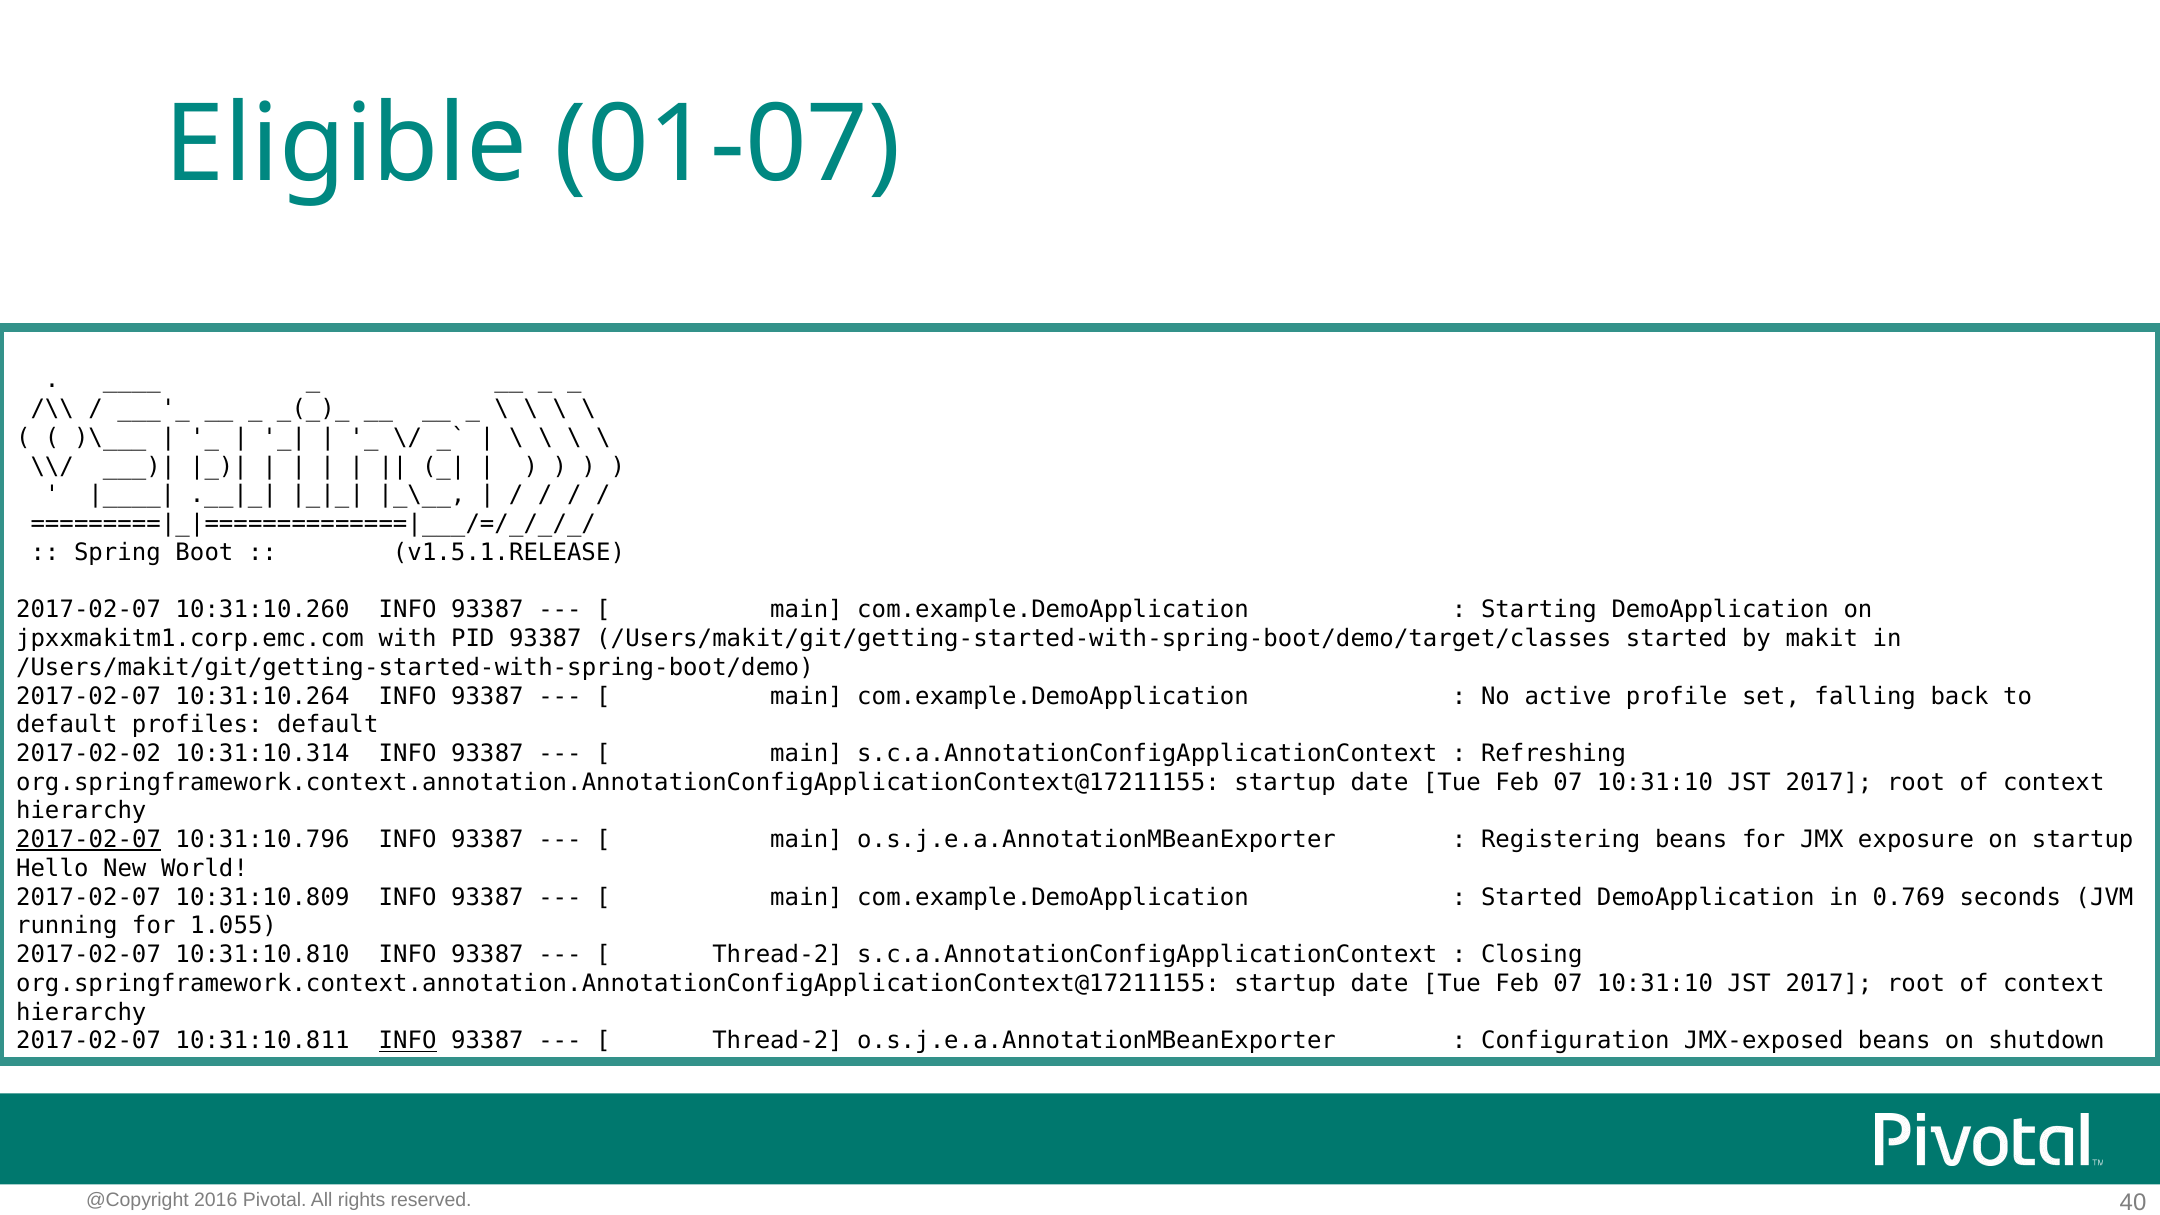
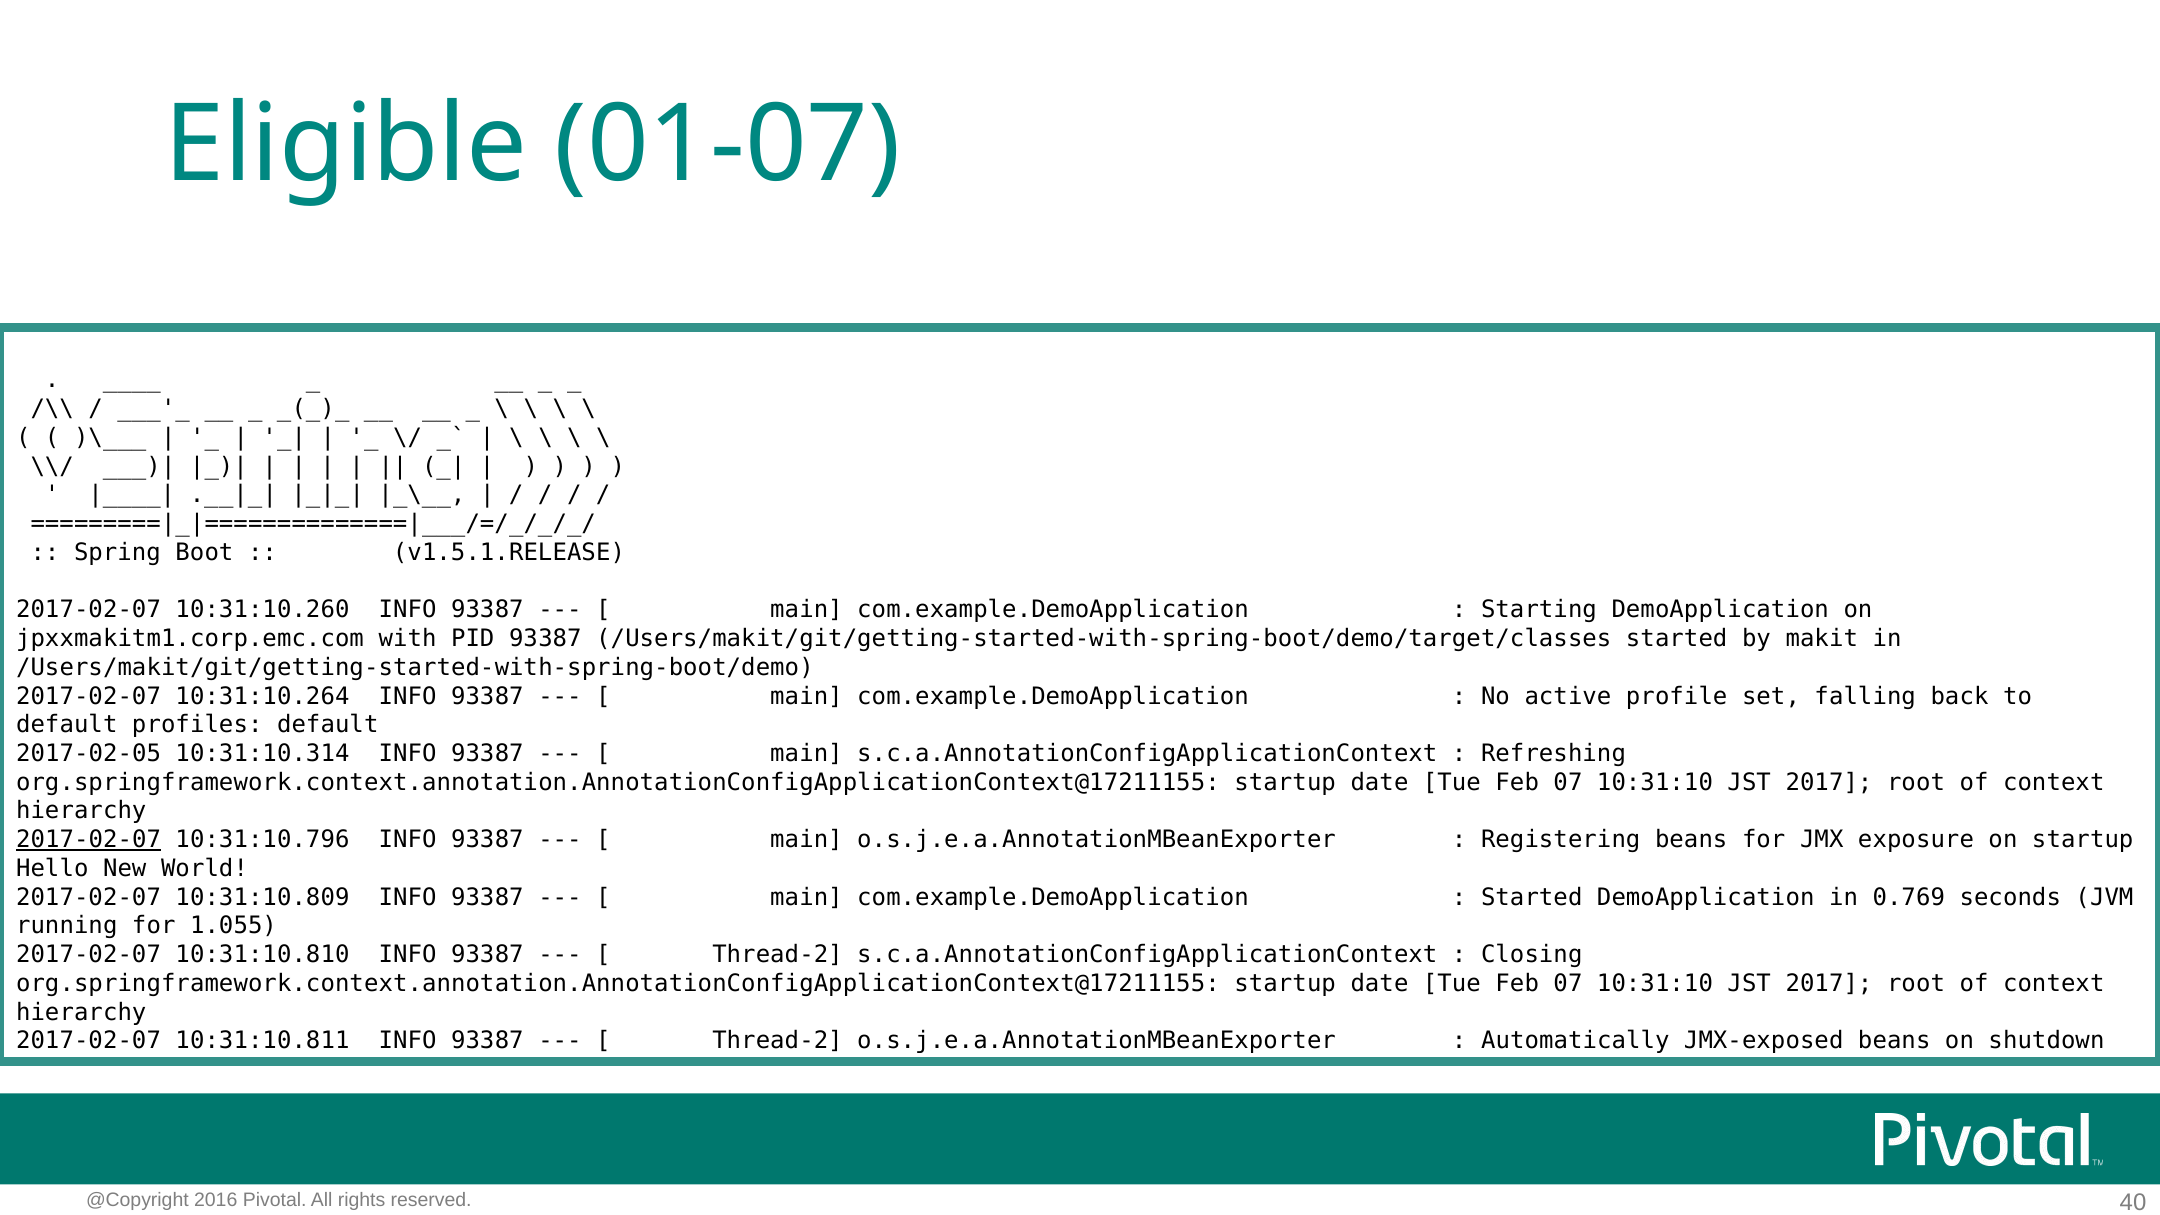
2017-02-02: 2017-02-02 -> 2017-02-05
INFO at (408, 1041) underline: present -> none
Configuration: Configuration -> Automatically
